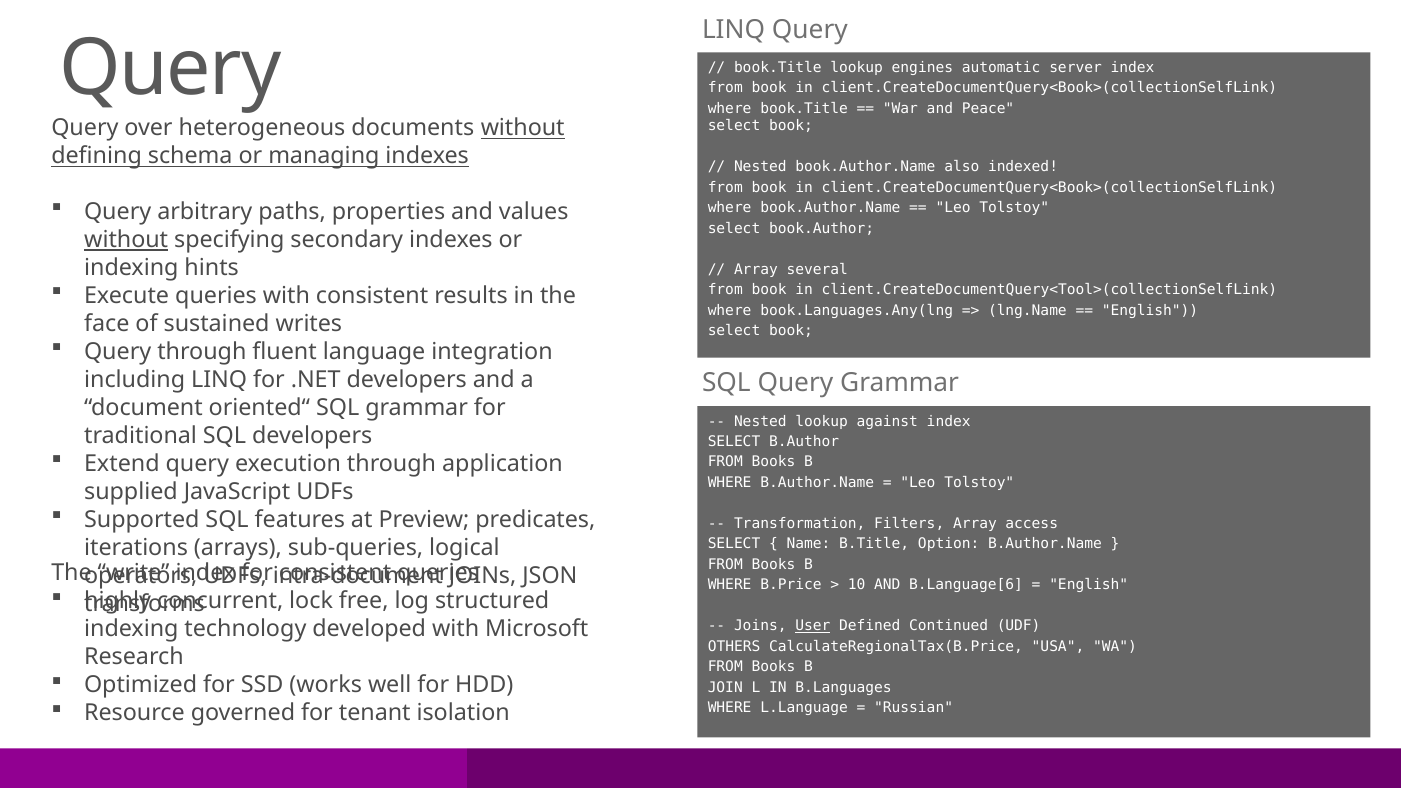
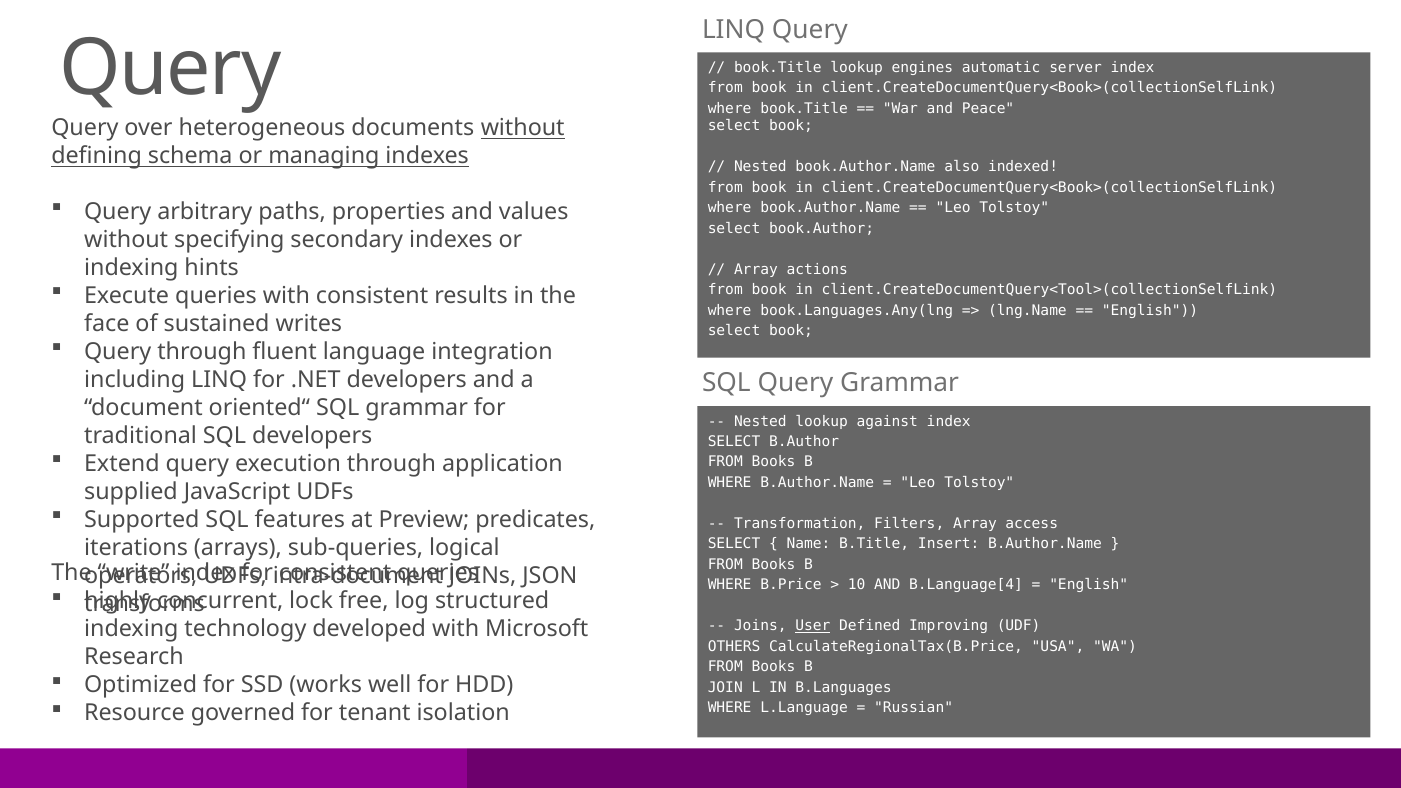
without at (126, 240) underline: present -> none
several: several -> actions
Option: Option -> Insert
B.Language[6: B.Language[6 -> B.Language[4
Continued: Continued -> Improving
